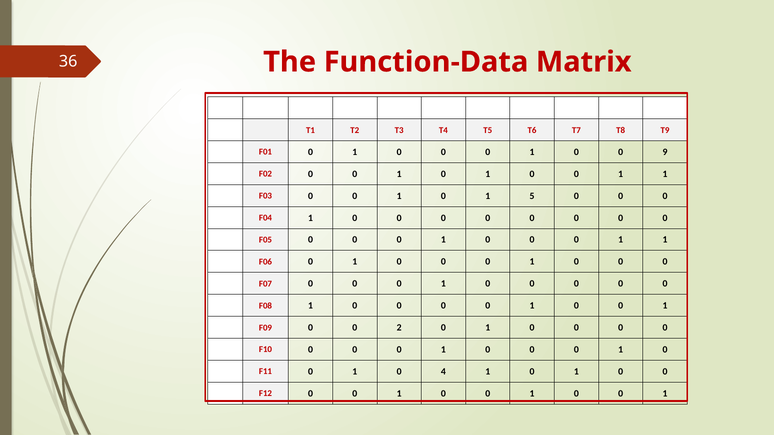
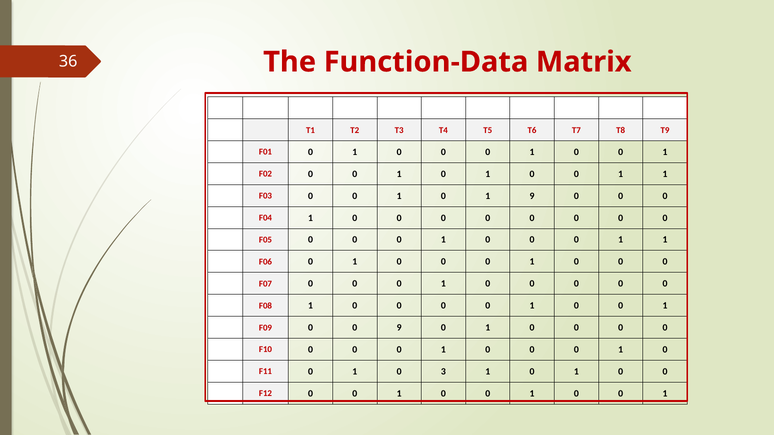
9 at (665, 152): 9 -> 1
1 5: 5 -> 9
0 2: 2 -> 9
4: 4 -> 3
